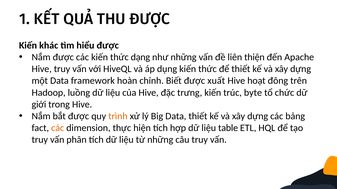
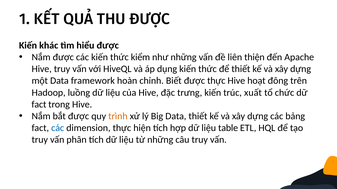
dạng: dạng -> kiểm
được xuất: xuất -> thực
byte: byte -> xuất
giới at (39, 105): giới -> fact
các at (58, 128) colour: orange -> blue
